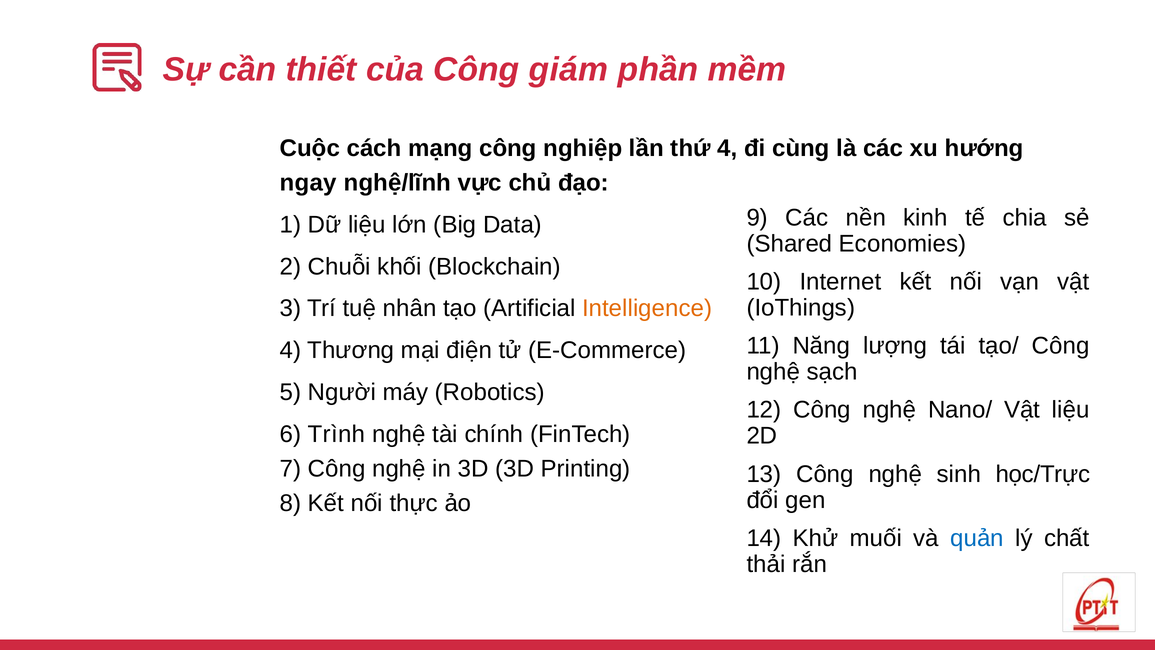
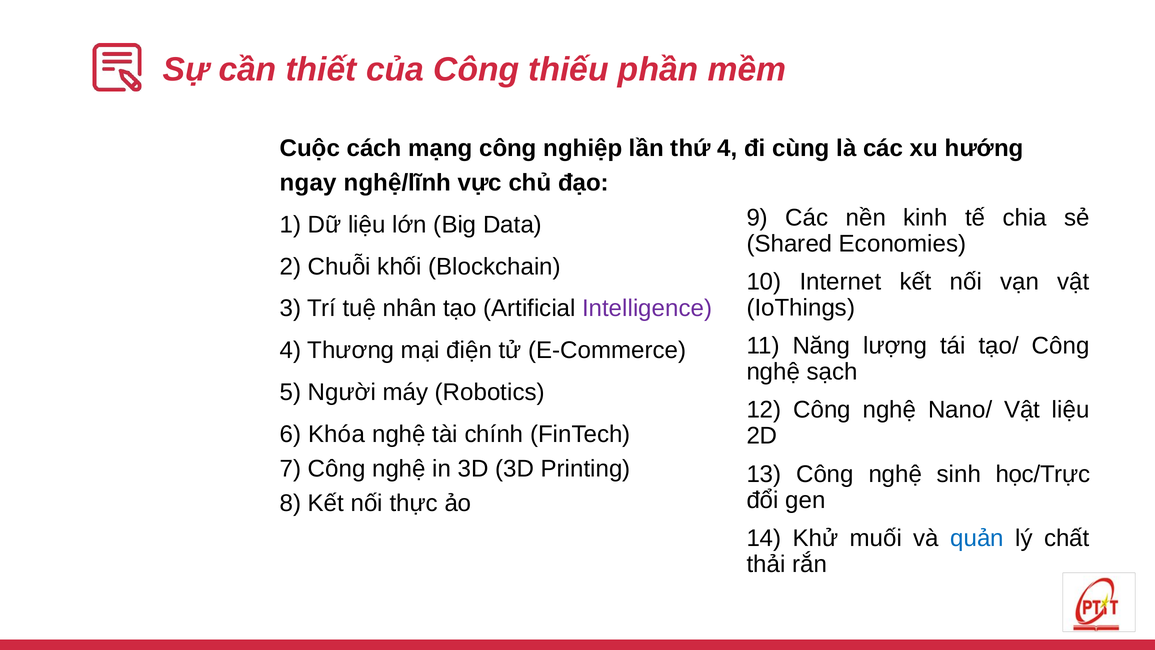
giám: giám -> thiếu
Intelligence colour: orange -> purple
Trình: Trình -> Khóa
